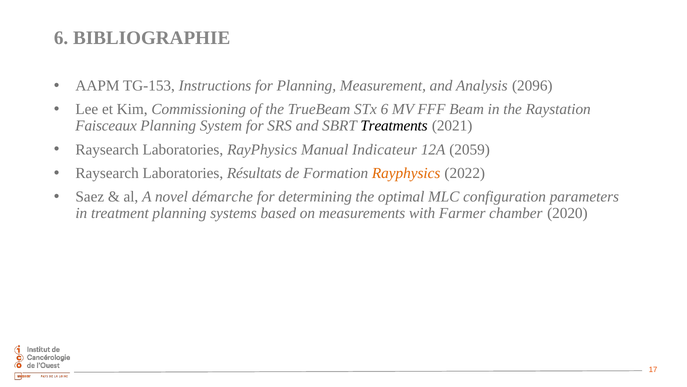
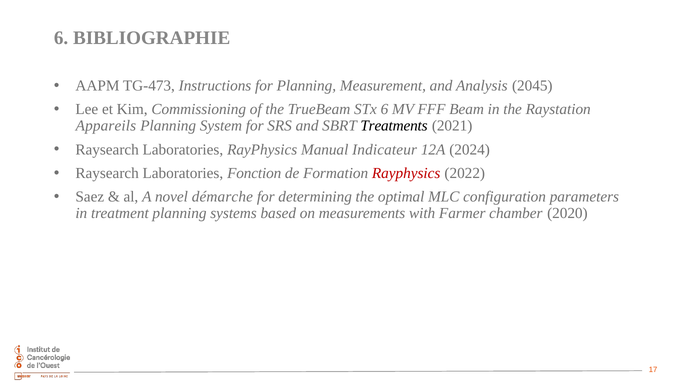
TG-153: TG-153 -> TG-473
2096: 2096 -> 2045
Faisceaux: Faisceaux -> Appareils
2059: 2059 -> 2024
Résultats: Résultats -> Fonction
Rayphysics at (406, 173) colour: orange -> red
